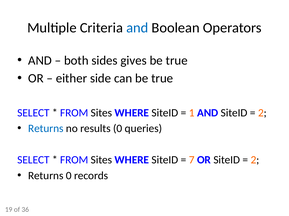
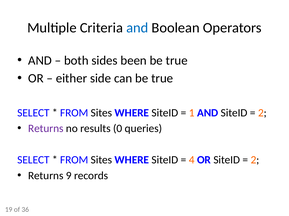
gives: gives -> been
Returns at (46, 129) colour: blue -> purple
7: 7 -> 4
Returns 0: 0 -> 9
